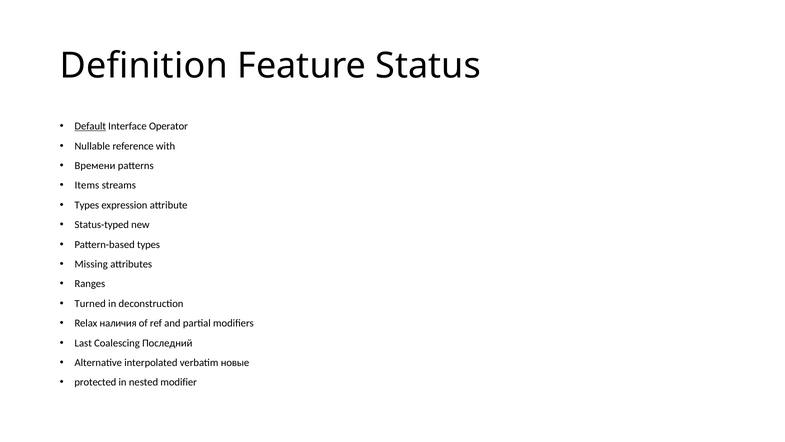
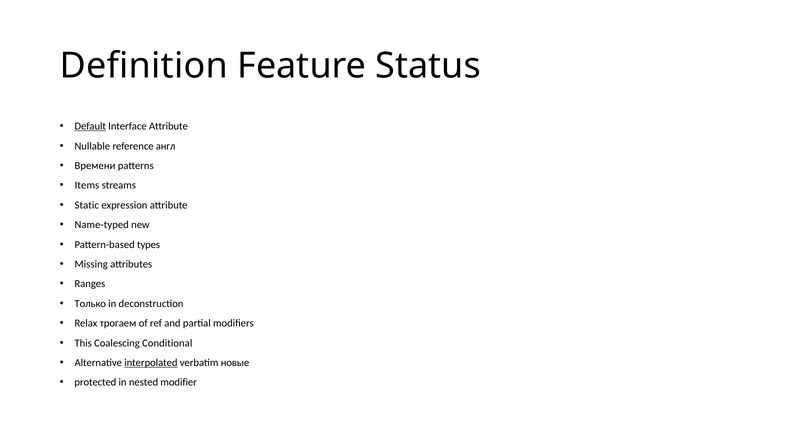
Interface Operator: Operator -> Attribute
with: with -> англ
Types at (87, 205): Types -> Static
Status-typed: Status-typed -> Name-typed
Turned: Turned -> Только
наличия: наличия -> трогаем
Last: Last -> This
Последний: Последний -> Conditional
interpolated underline: none -> present
